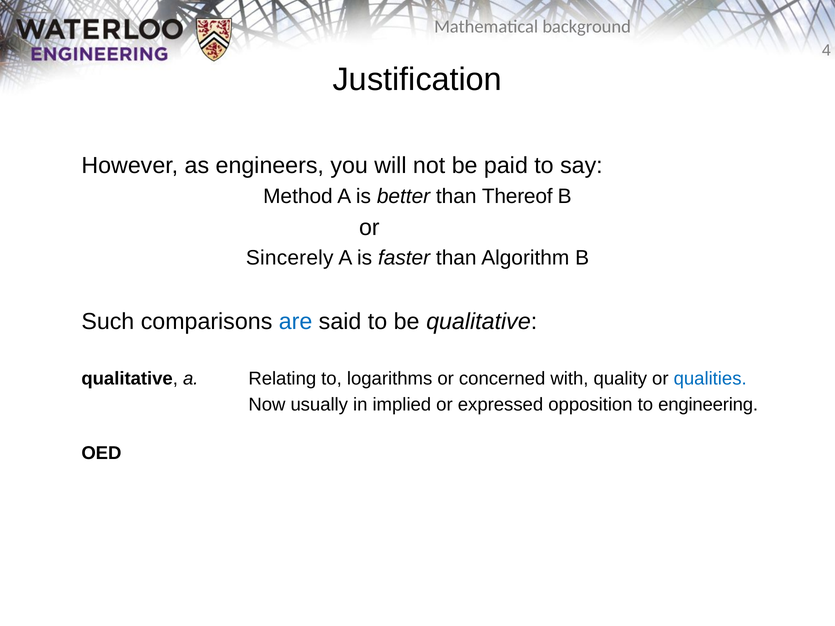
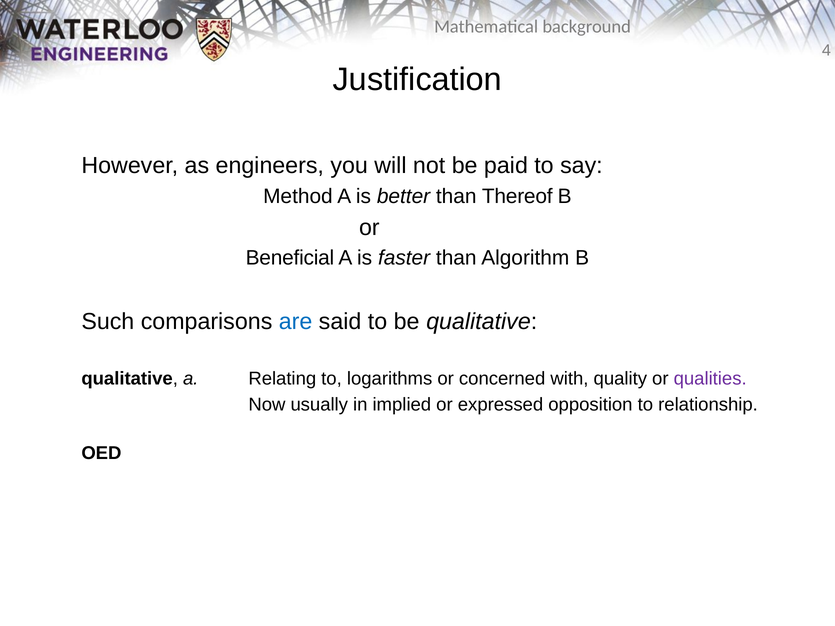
Sincerely: Sincerely -> Beneficial
qualities colour: blue -> purple
engineering: engineering -> relationship
